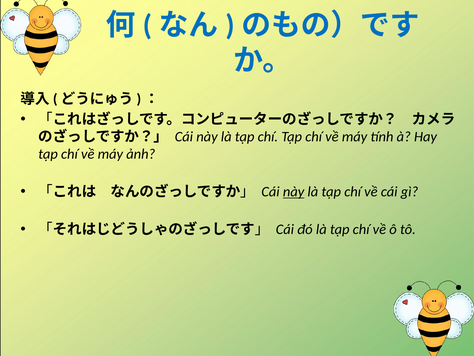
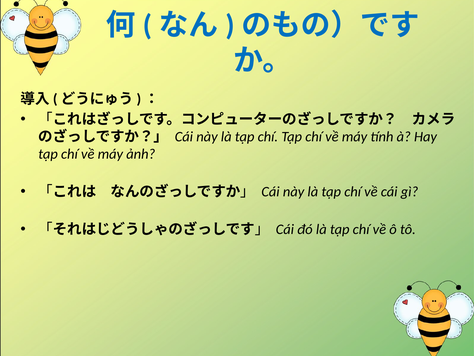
này at (294, 192) underline: present -> none
